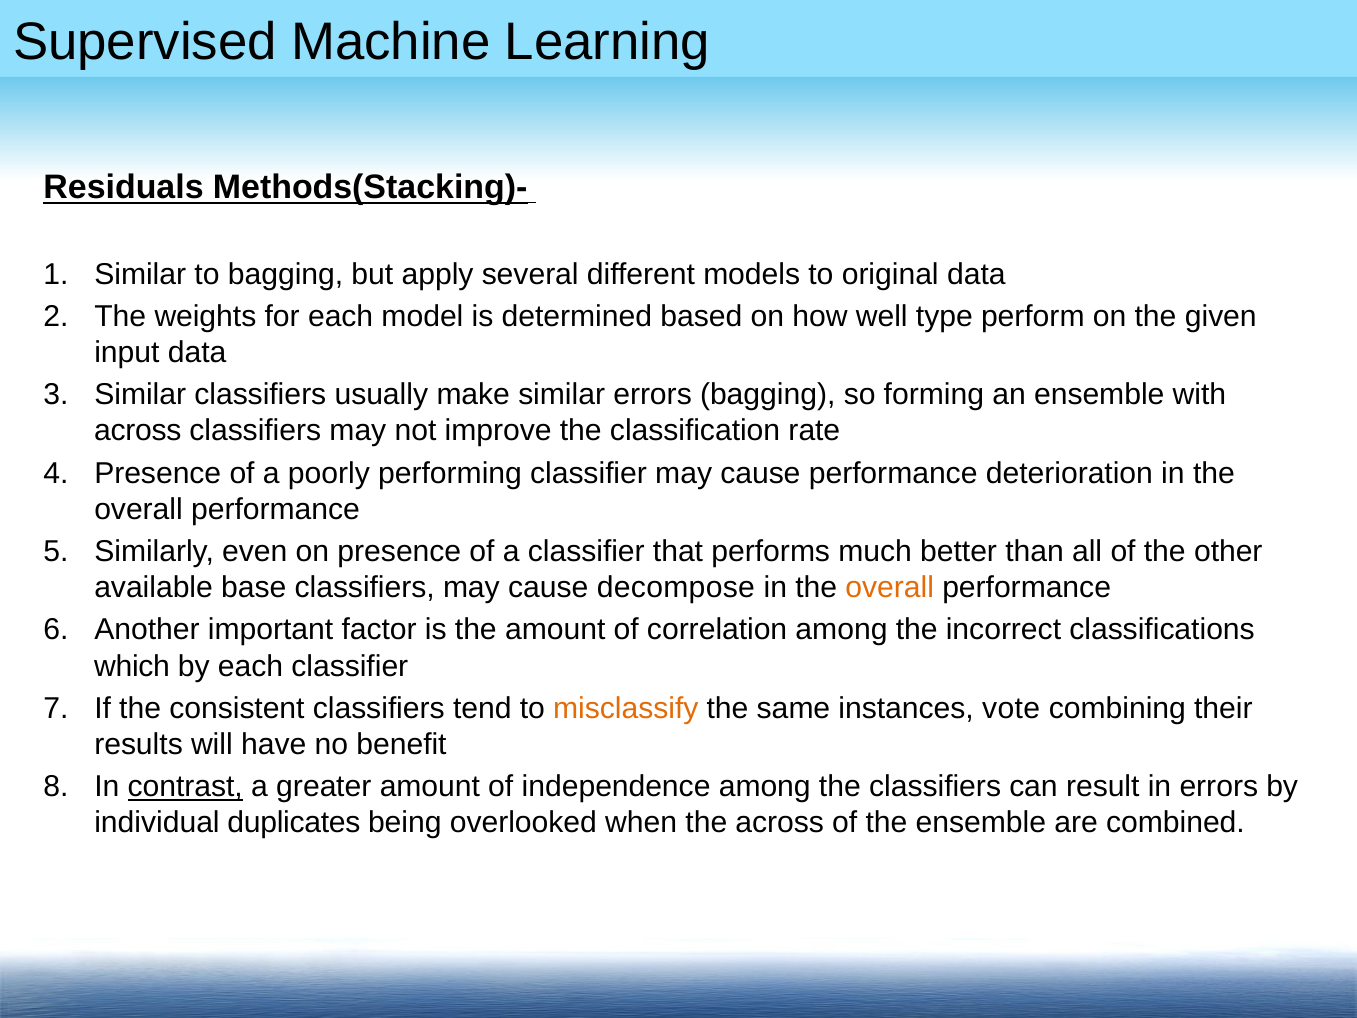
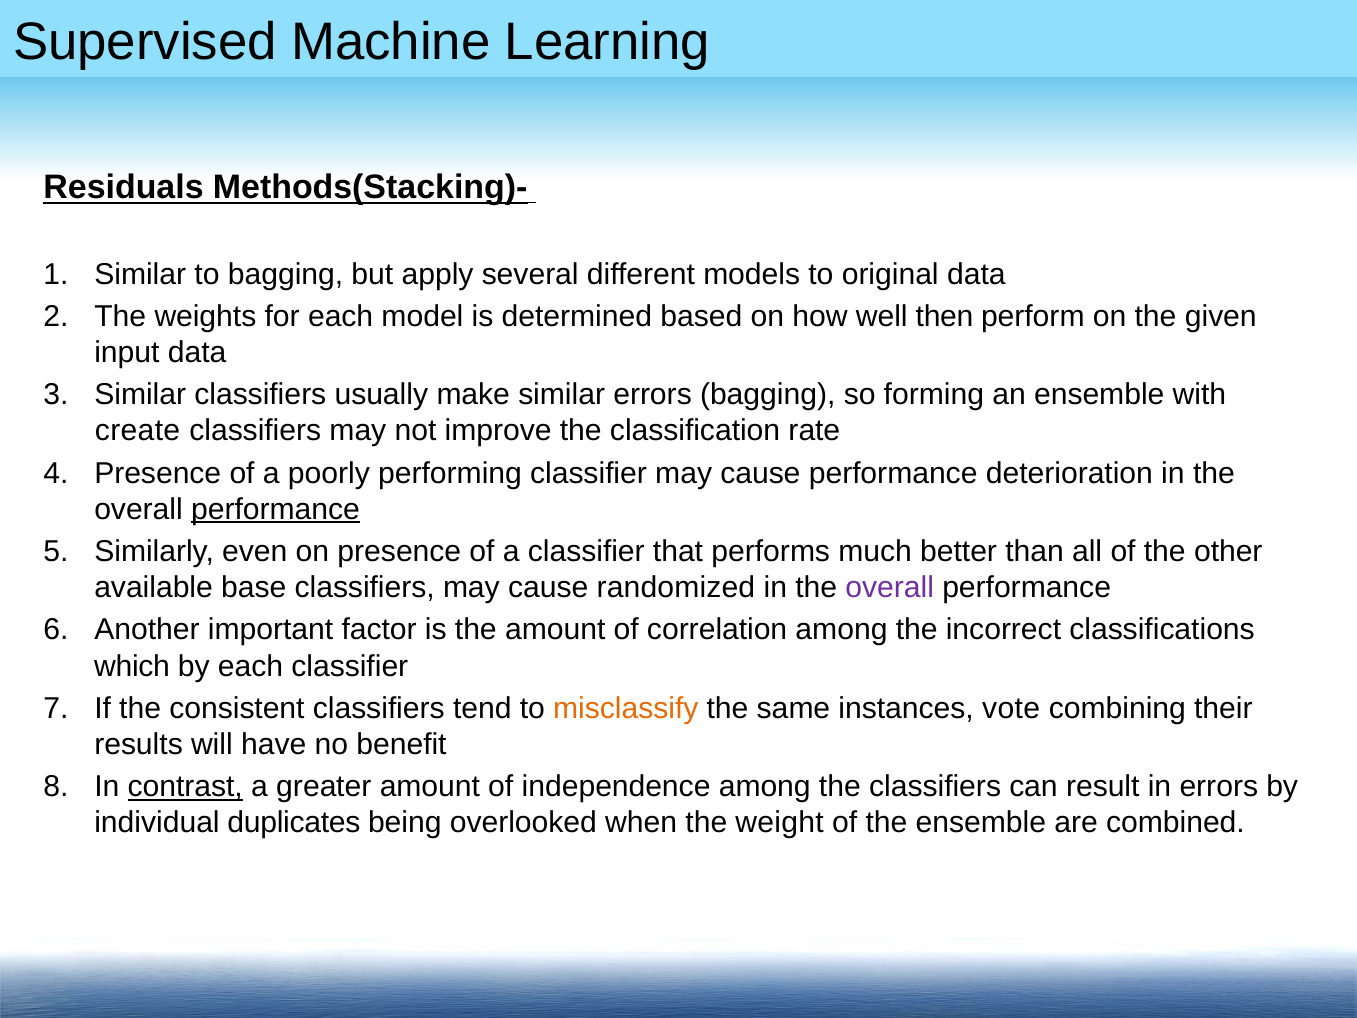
type: type -> then
across at (138, 431): across -> create
performance at (275, 509) underline: none -> present
decompose: decompose -> randomized
overall at (890, 588) colour: orange -> purple
the across: across -> weight
